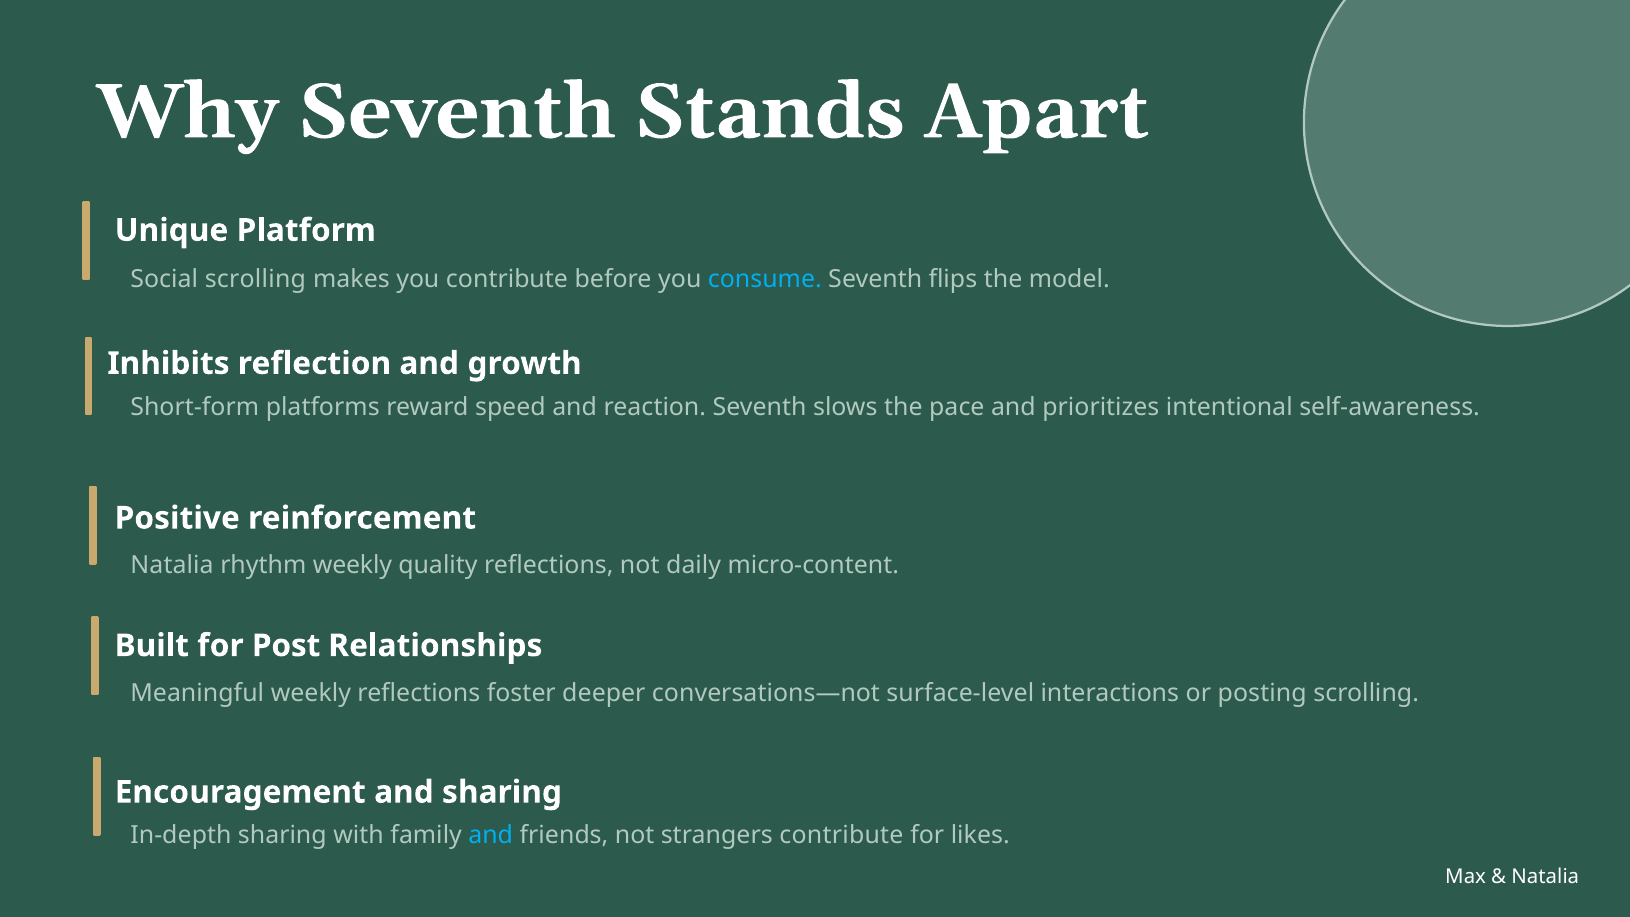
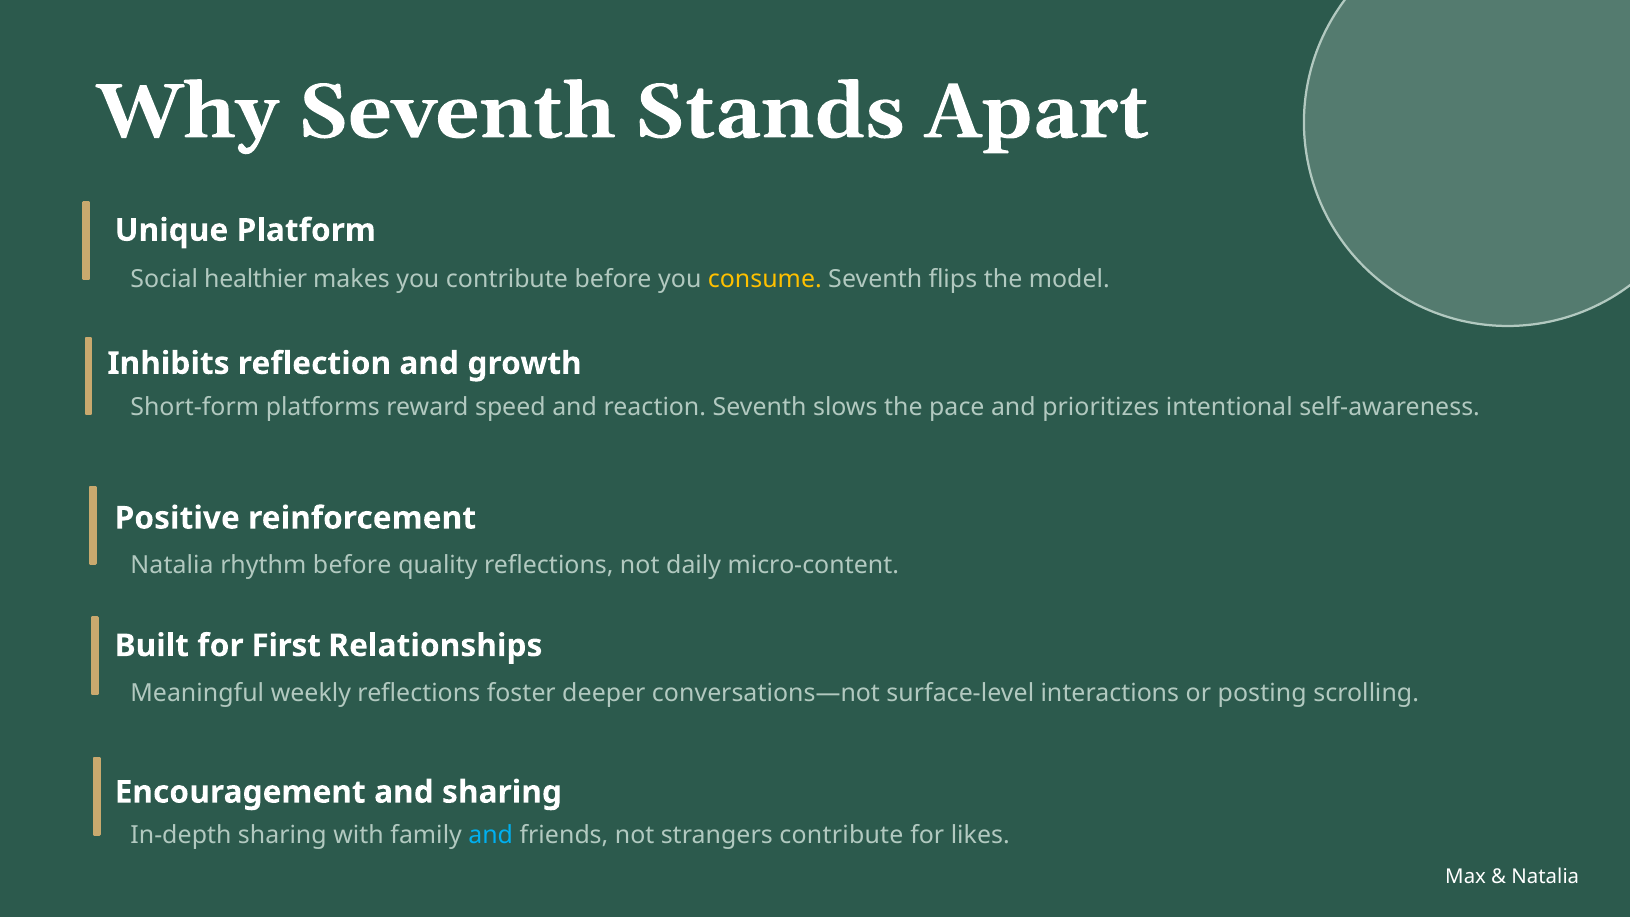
Social scrolling: scrolling -> healthier
consume colour: light blue -> yellow
rhythm weekly: weekly -> before
Post: Post -> First
